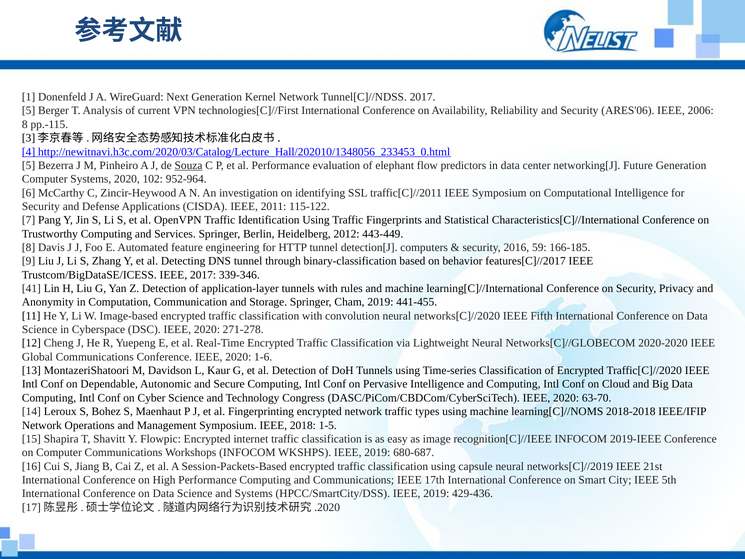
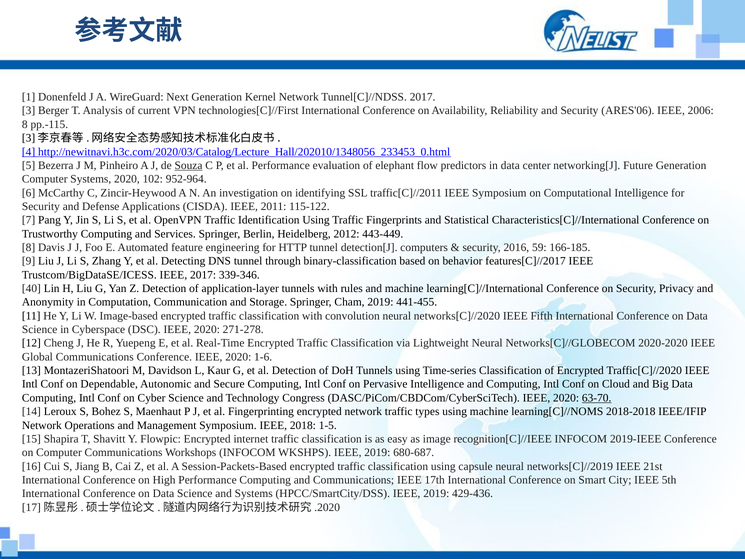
5 at (29, 111): 5 -> 3
41: 41 -> 40
63-70 underline: none -> present
